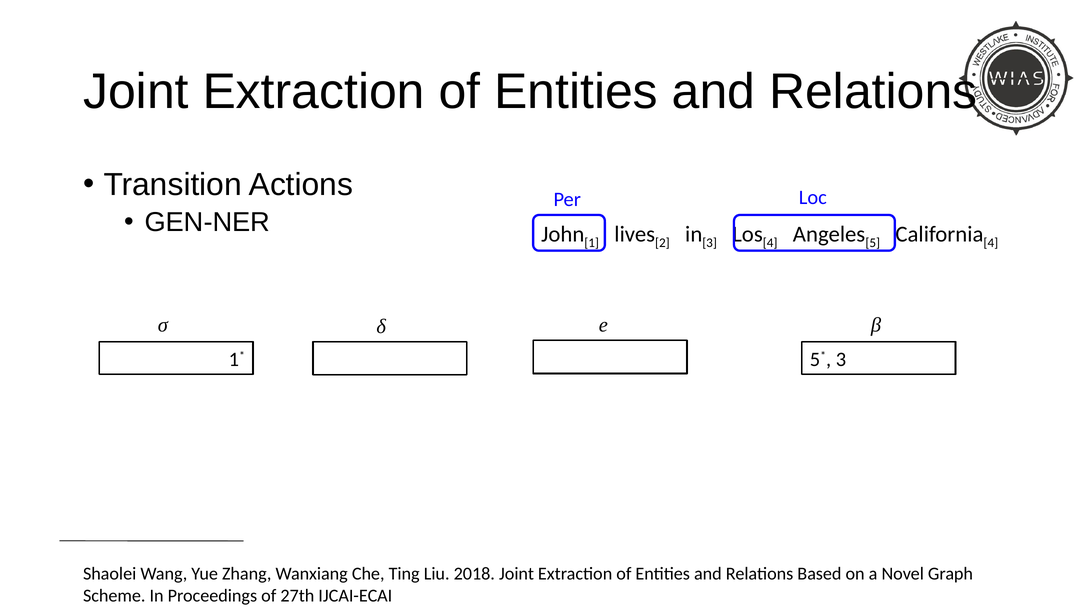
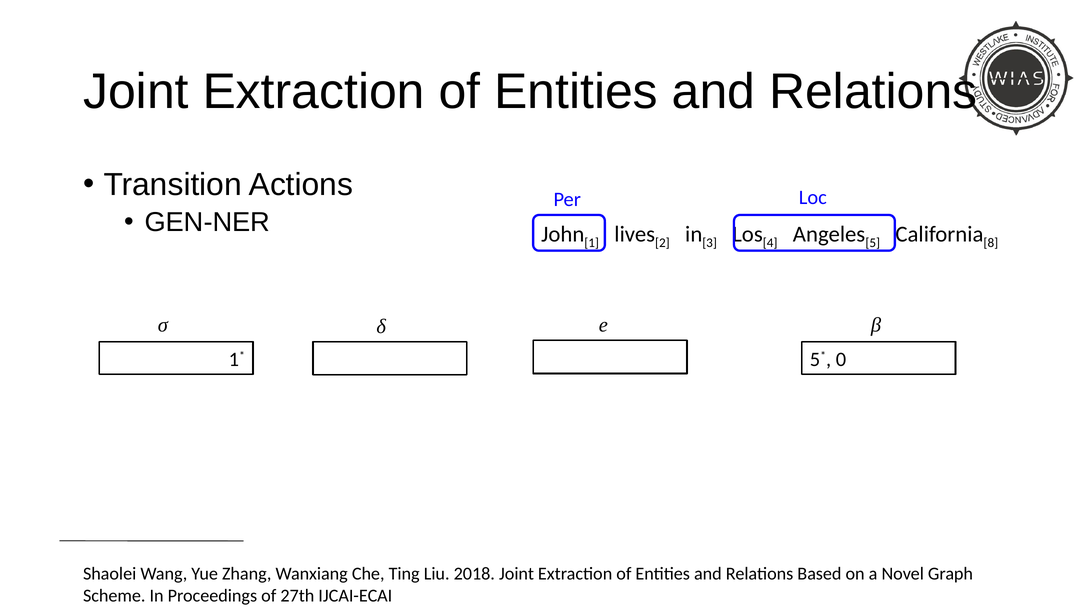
4 at (991, 243): 4 -> 8
3 at (841, 359): 3 -> 0
